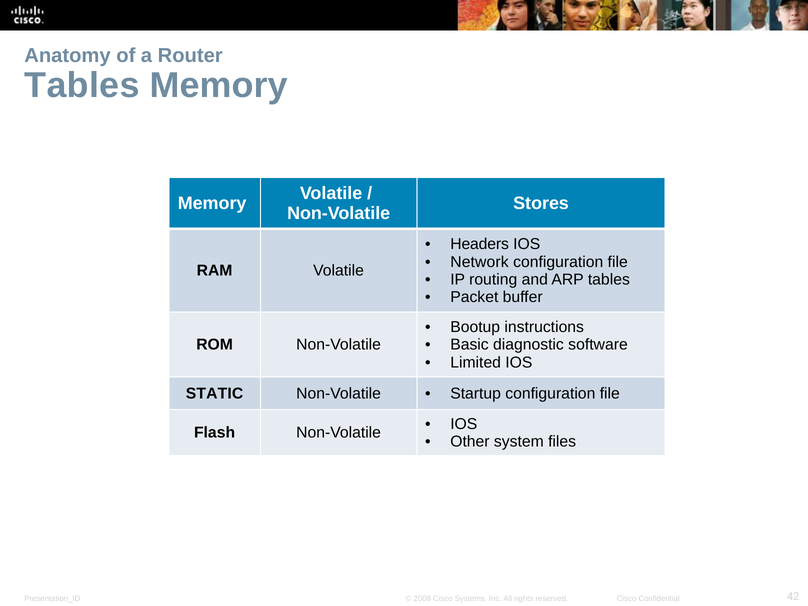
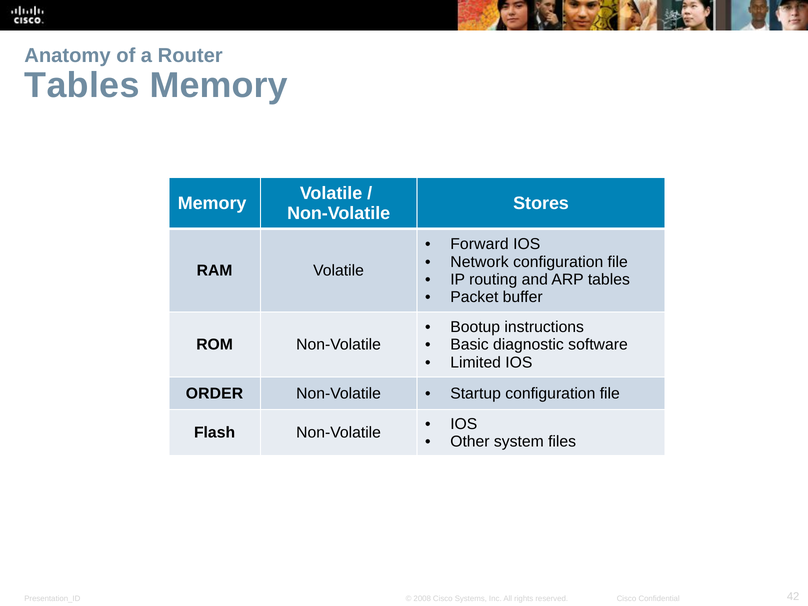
Headers: Headers -> Forward
STATIC: STATIC -> ORDER
